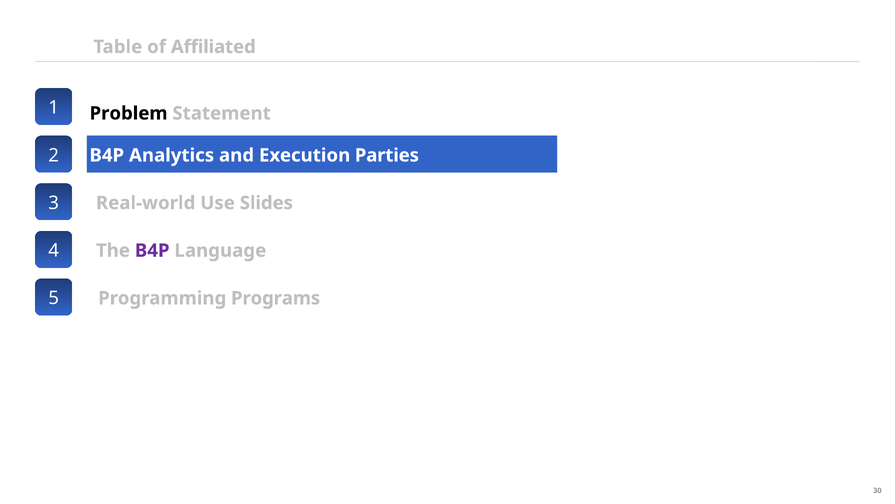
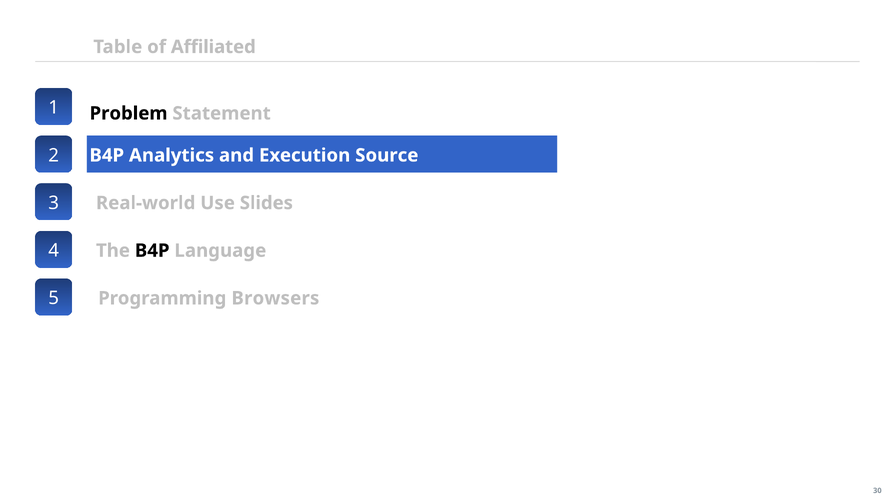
Parties: Parties -> Source
B4P at (152, 250) colour: purple -> black
Programs: Programs -> Browsers
